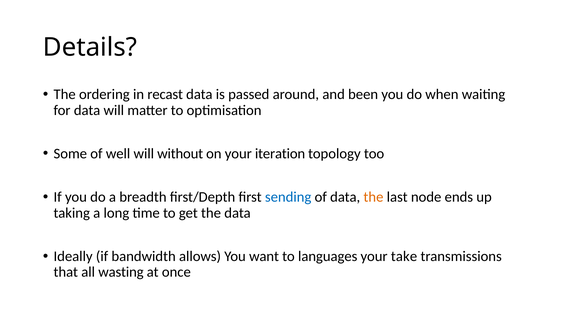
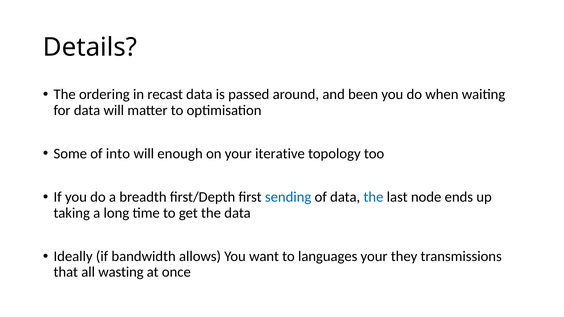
well: well -> into
without: without -> enough
iteration: iteration -> iterative
the at (373, 197) colour: orange -> blue
take: take -> they
